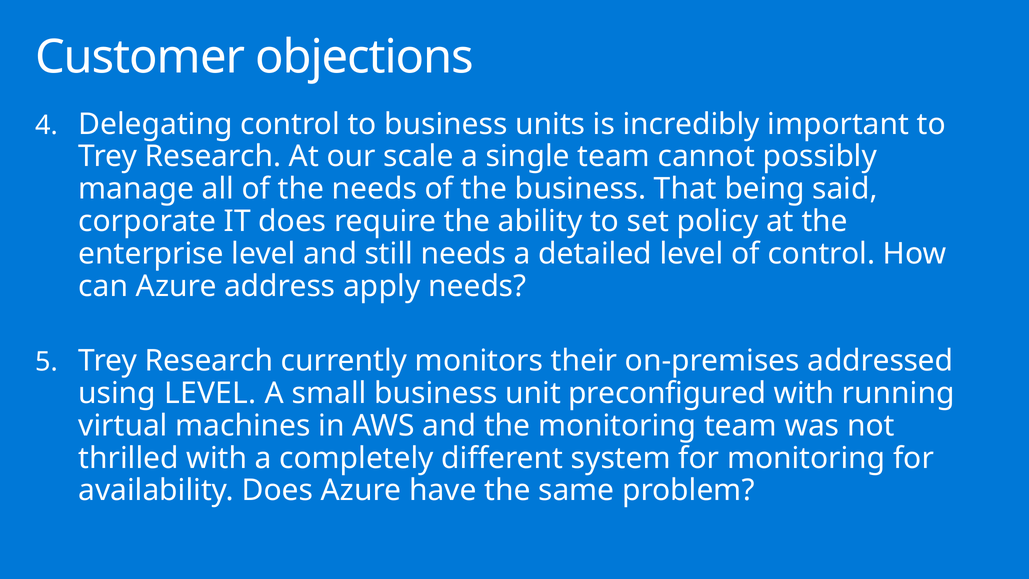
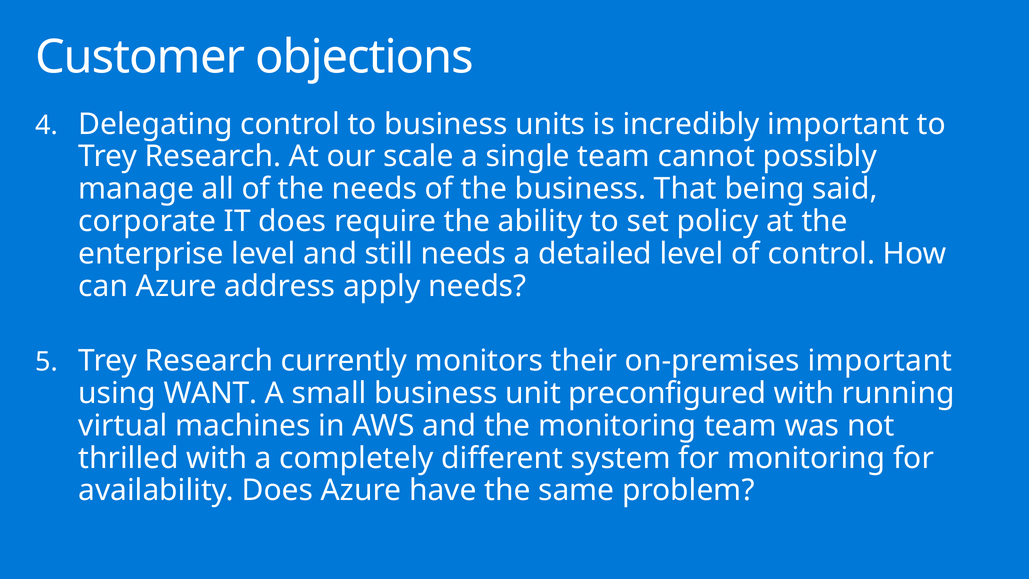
on-premises addressed: addressed -> important
using LEVEL: LEVEL -> WANT
